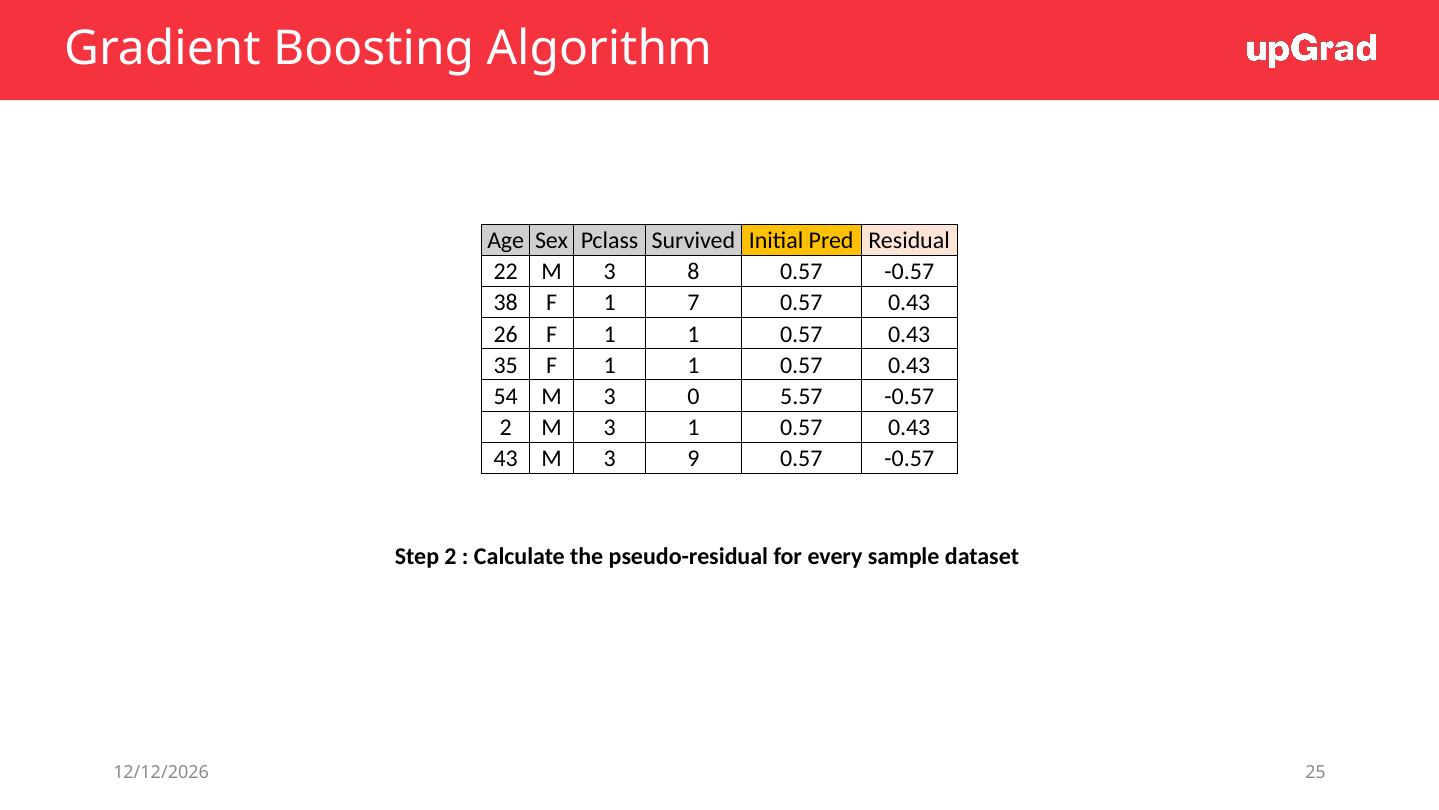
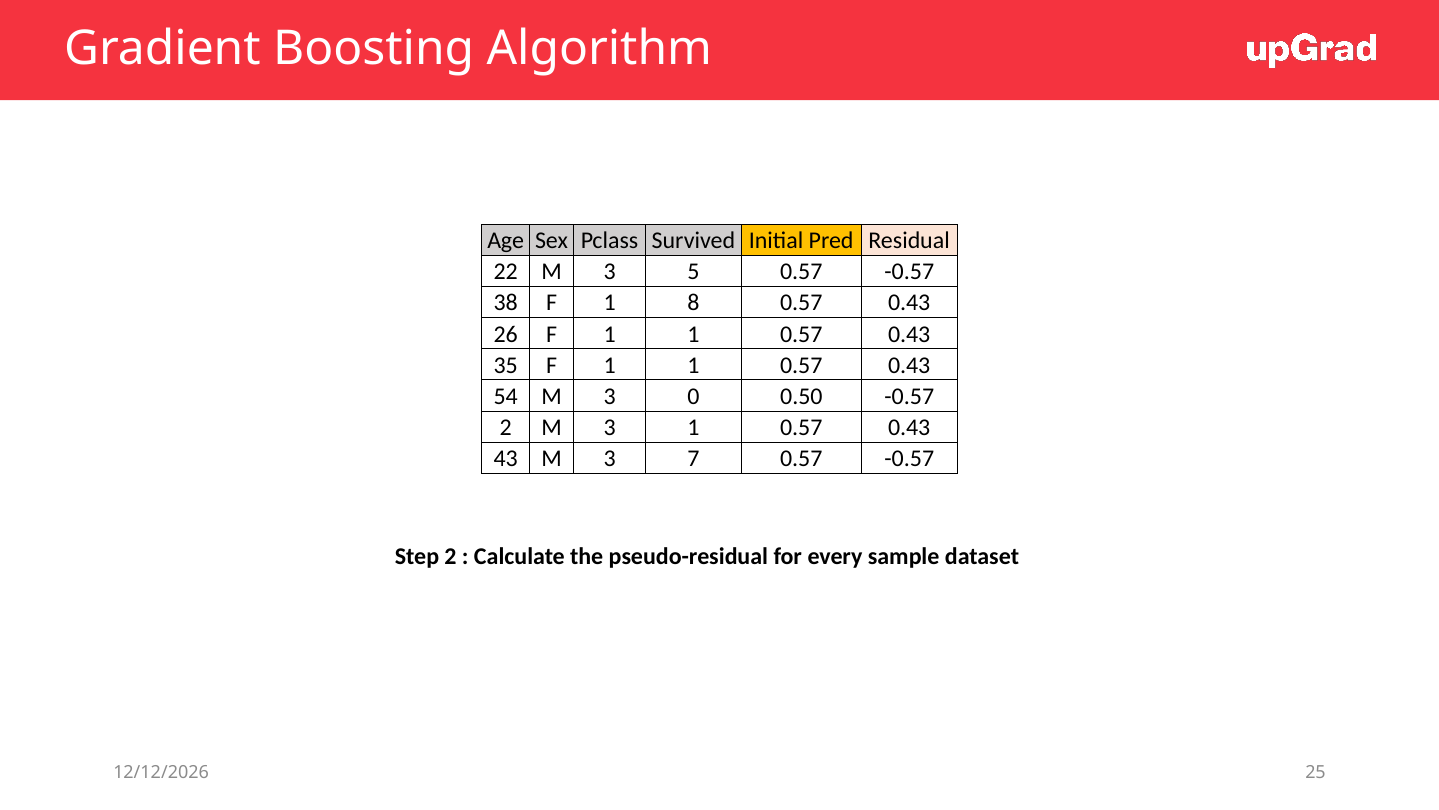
8: 8 -> 5
7: 7 -> 8
5.57: 5.57 -> 0.50
9: 9 -> 7
